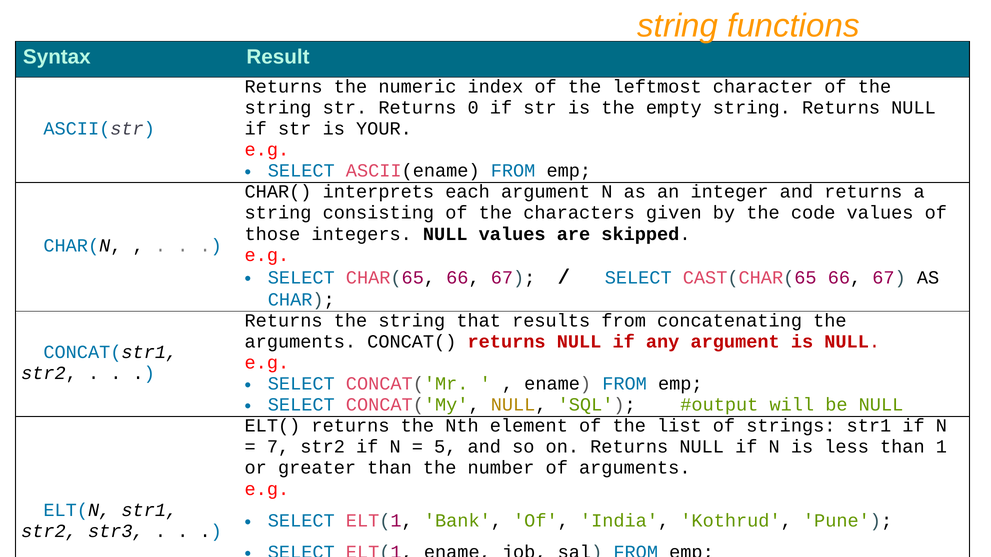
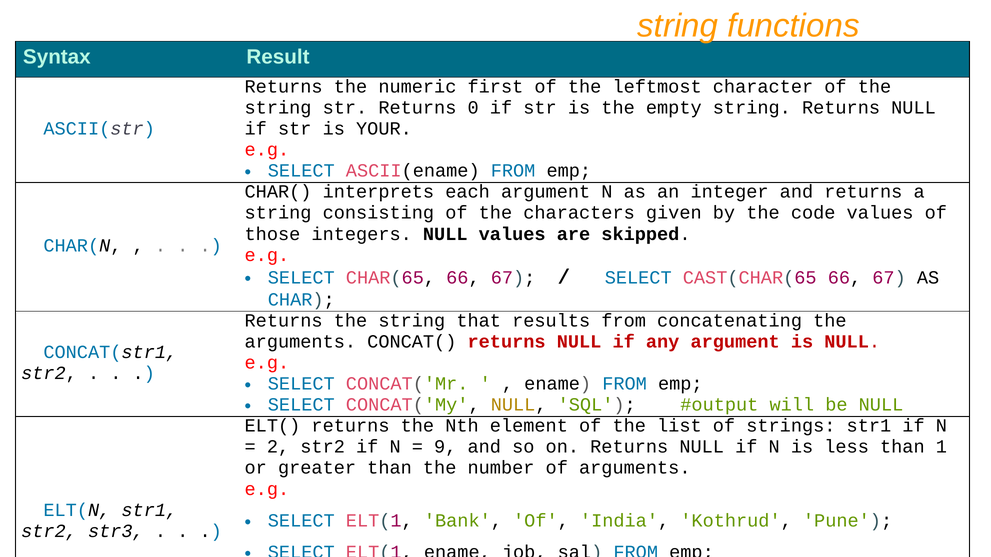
index: index -> first
7: 7 -> 2
5: 5 -> 9
